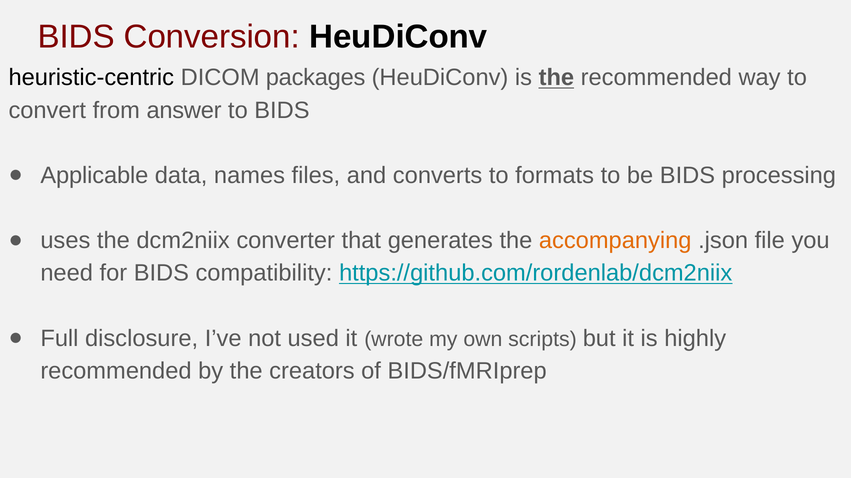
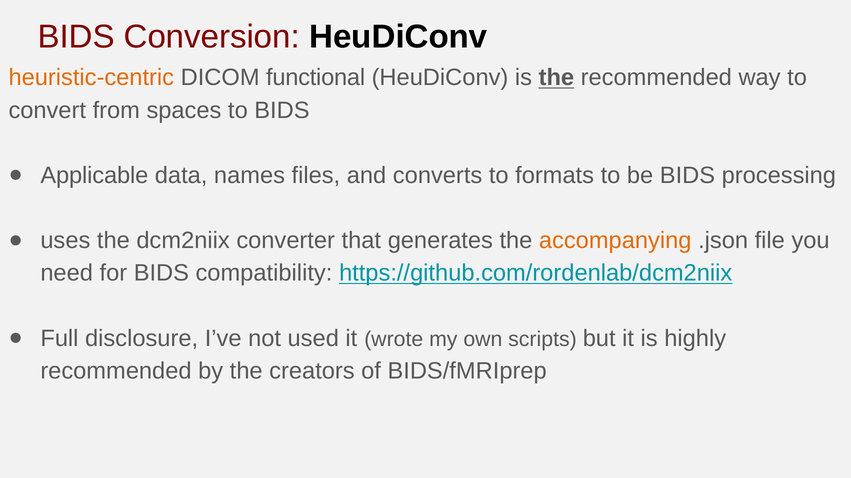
heuristic-centric colour: black -> orange
packages: packages -> functional
answer: answer -> spaces
